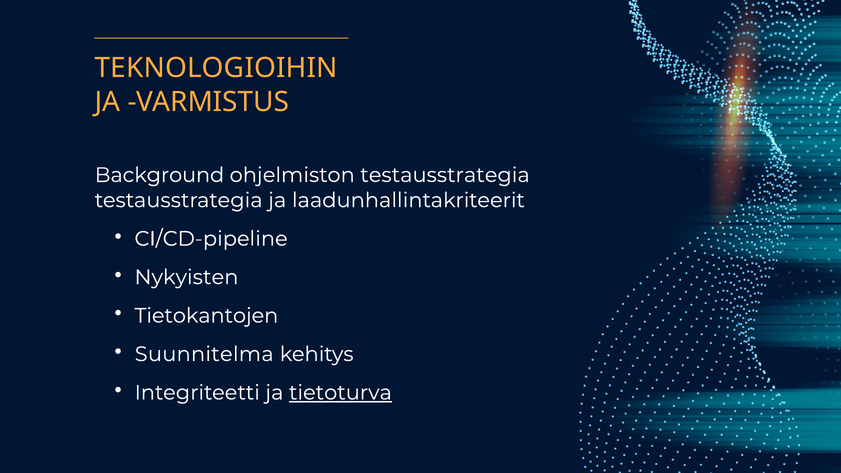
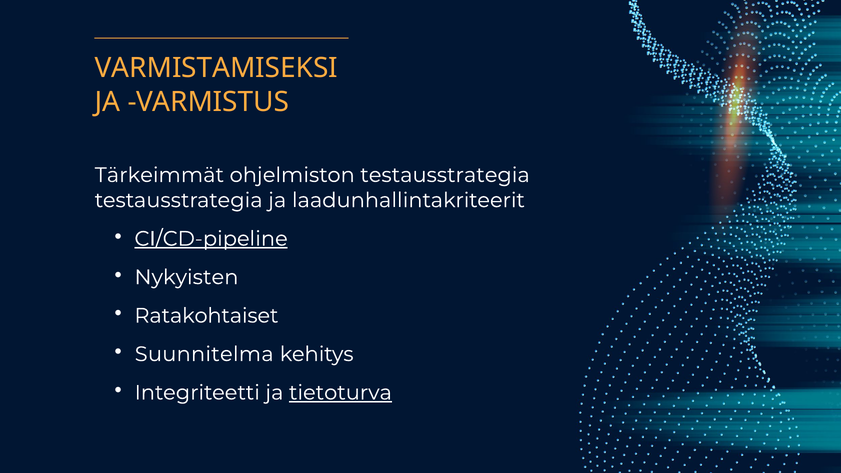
TEKNOLOGIOIHIN: TEKNOLOGIOIHIN -> VARMISTAMISEKSI
Background: Background -> Tärkeimmät
CI/CD-pipeline underline: none -> present
Tietokantojen: Tietokantojen -> Ratakohtaiset
